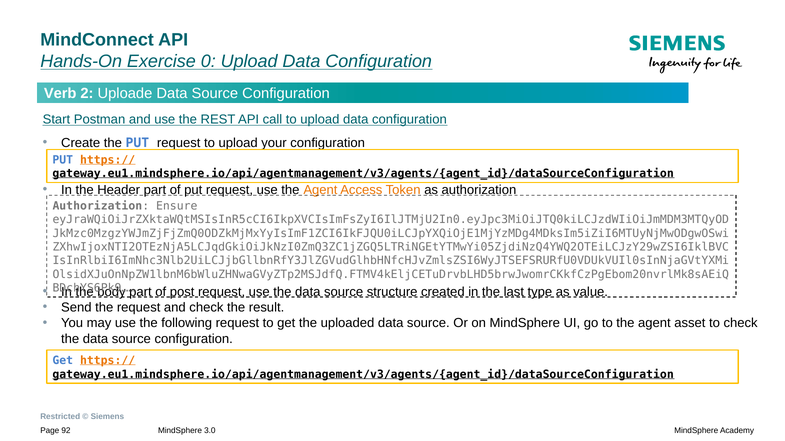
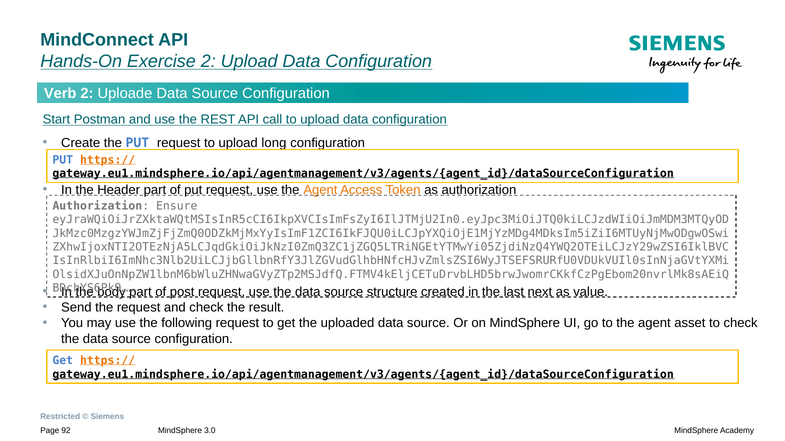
Exercise 0: 0 -> 2
your: your -> long
type: type -> next
